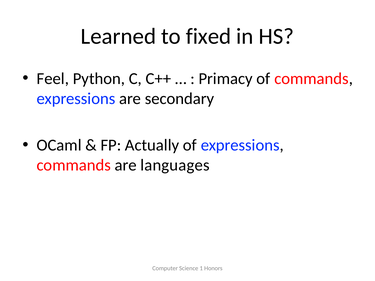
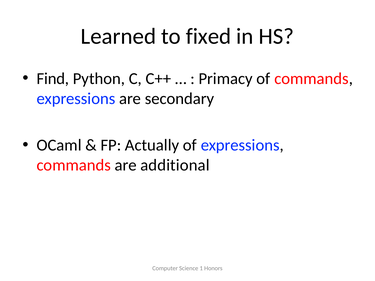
Feel: Feel -> Find
languages: languages -> additional
